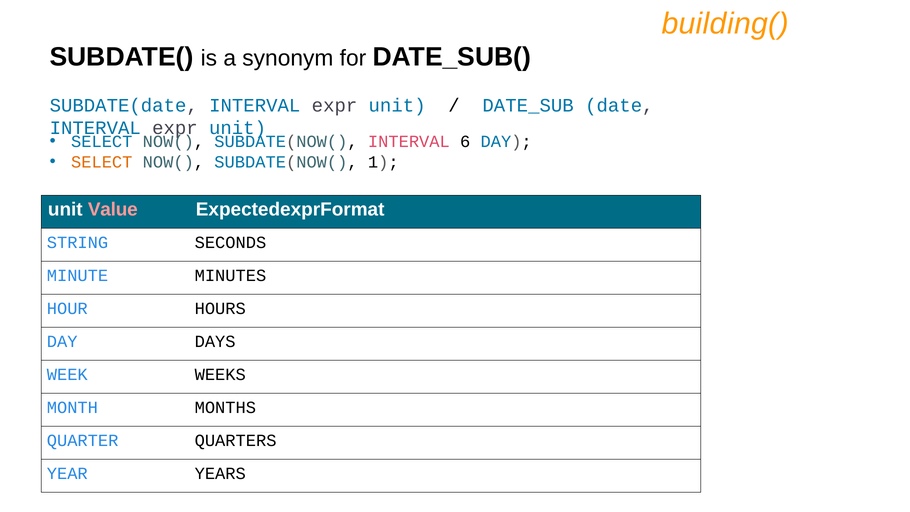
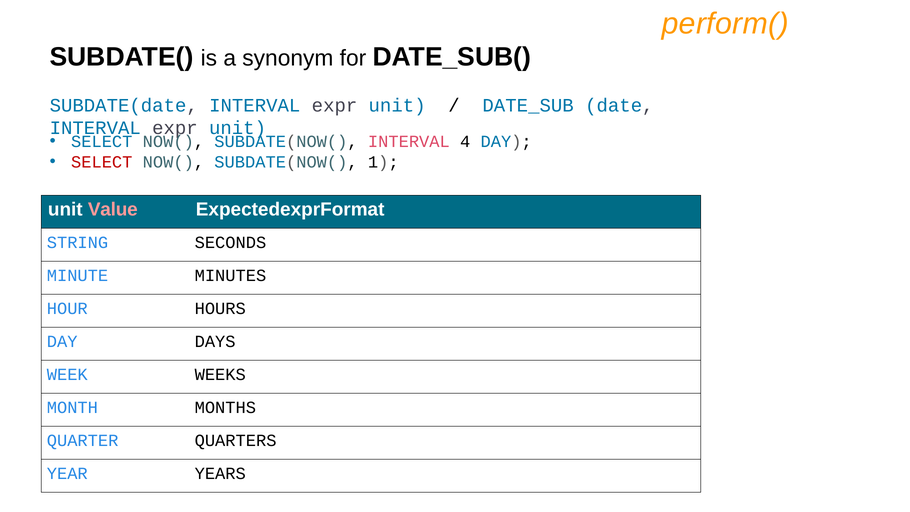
building(: building( -> perform(
6: 6 -> 4
SELECT at (102, 162) colour: orange -> red
